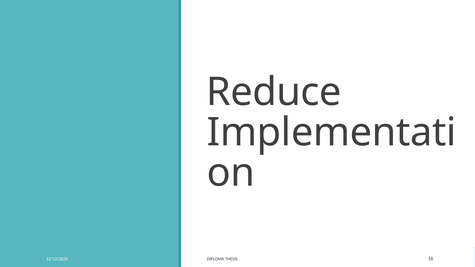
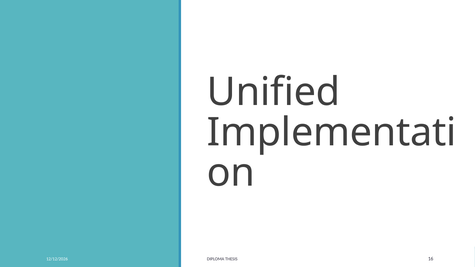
Reduce: Reduce -> Unified
